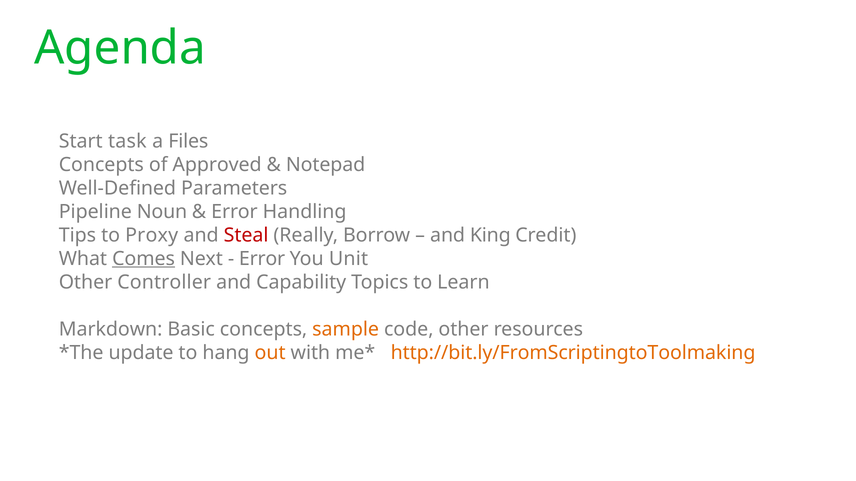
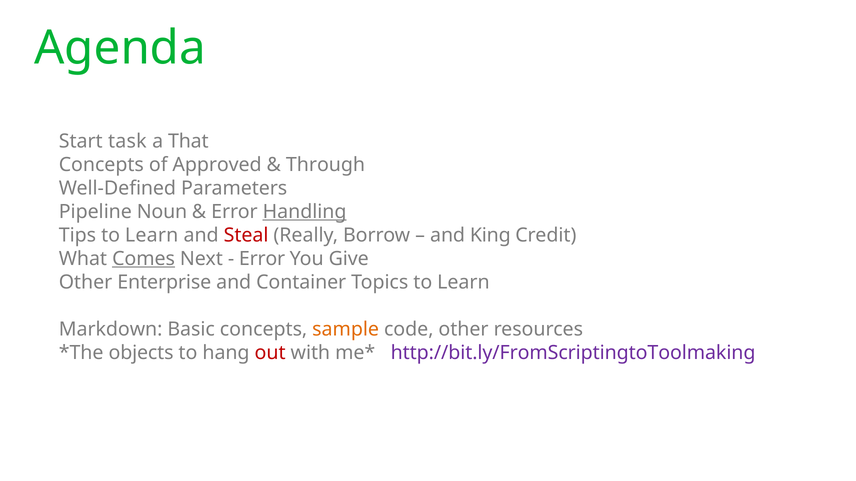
Files: Files -> That
Notepad: Notepad -> Through
Handling underline: none -> present
Tips to Proxy: Proxy -> Learn
Unit: Unit -> Give
Controller: Controller -> Enterprise
Capability: Capability -> Container
update: update -> objects
out colour: orange -> red
http://bit.ly/FromScriptingtoToolmaking colour: orange -> purple
